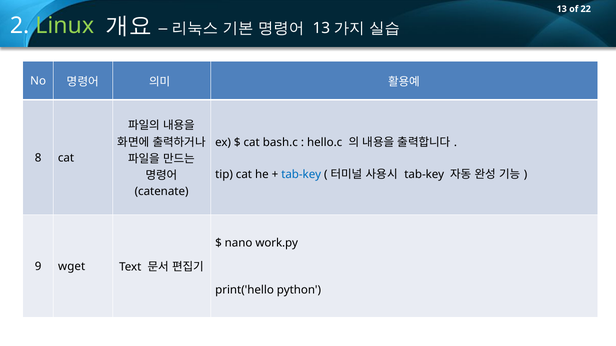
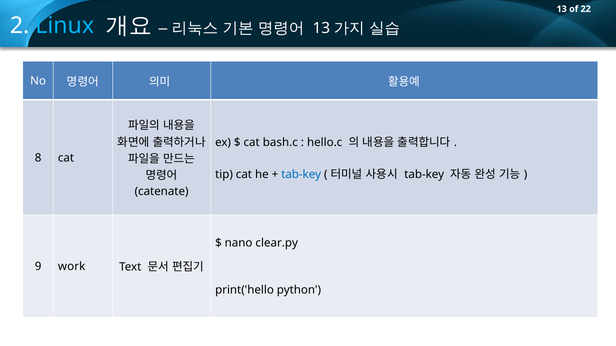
Linux colour: light green -> light blue
work.py: work.py -> clear.py
wget: wget -> work
